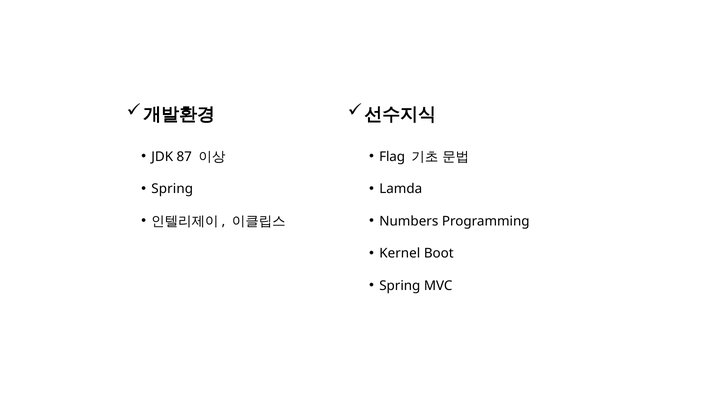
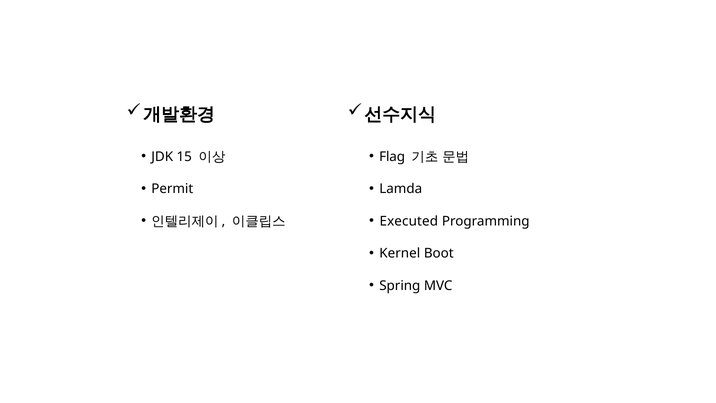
87: 87 -> 15
Spring at (172, 189): Spring -> Permit
Numbers: Numbers -> Executed
